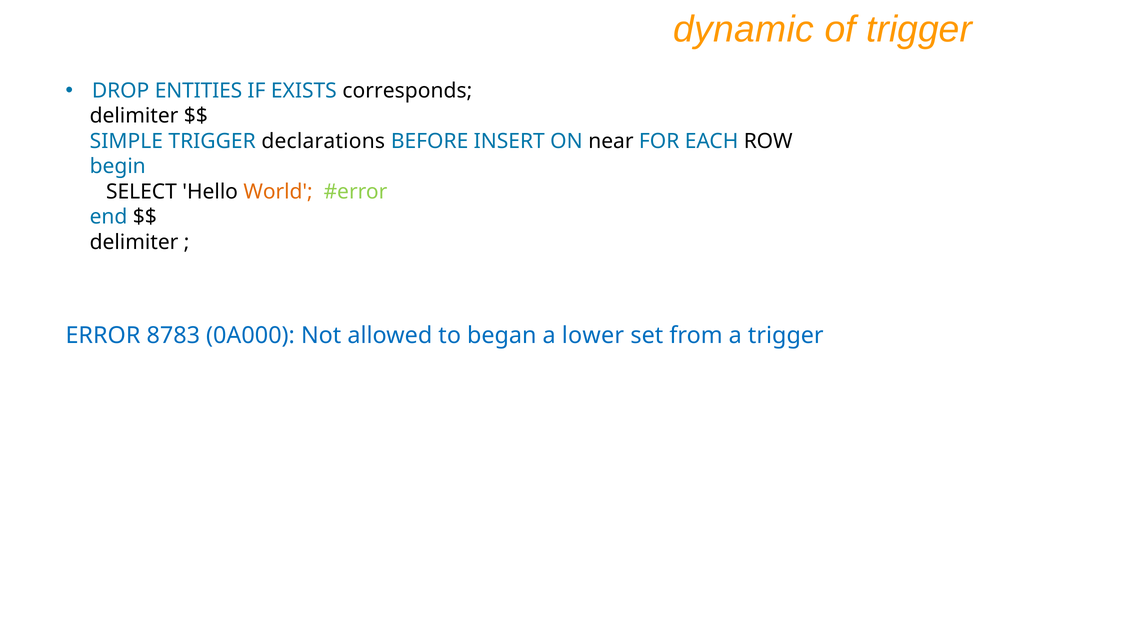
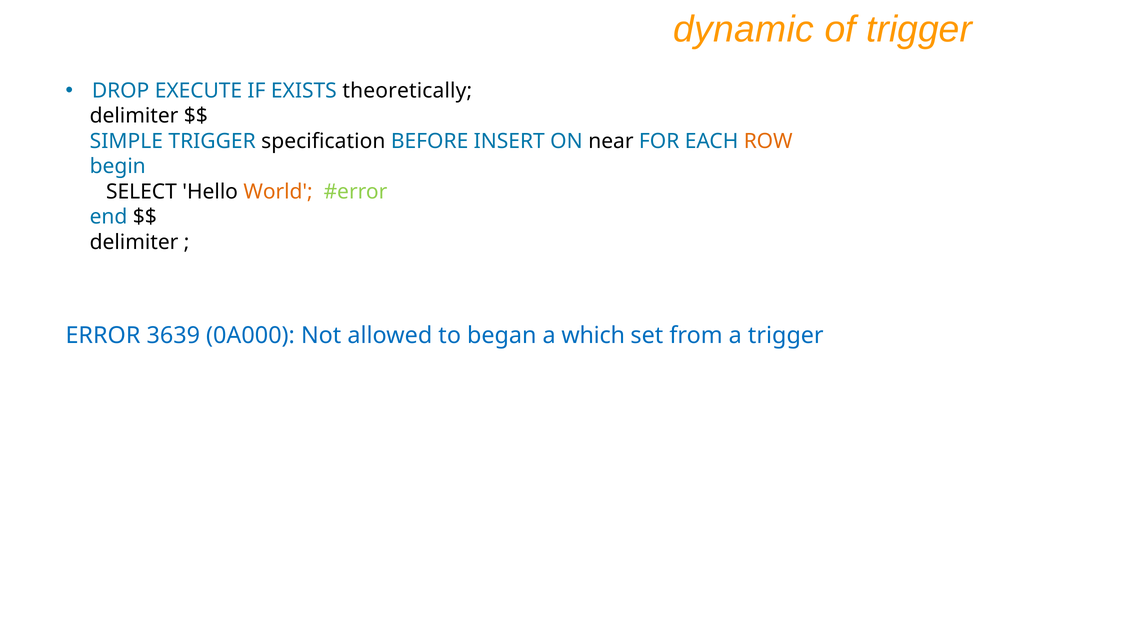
ENTITIES: ENTITIES -> EXECUTE
corresponds: corresponds -> theoretically
declarations: declarations -> specification
ROW colour: black -> orange
8783: 8783 -> 3639
lower: lower -> which
